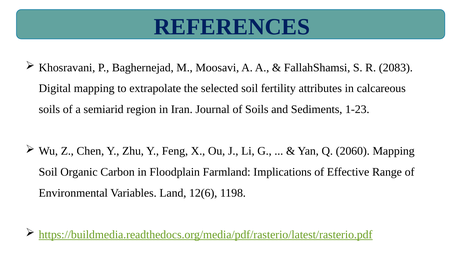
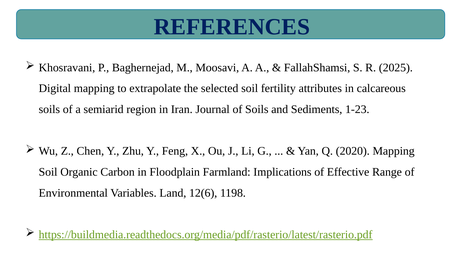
2083: 2083 -> 2025
2060: 2060 -> 2020
